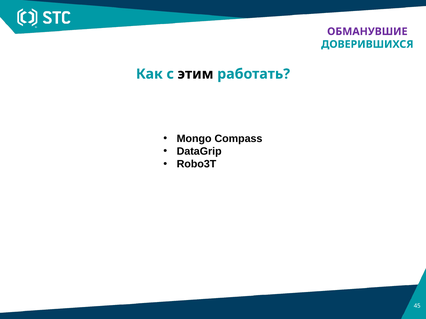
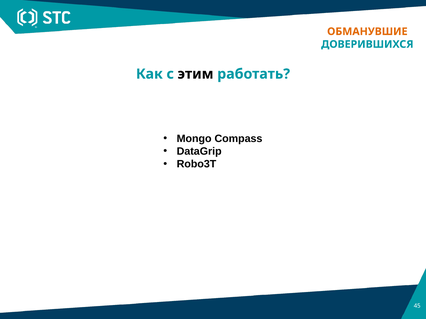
ОБМАНУВШИЕ colour: purple -> orange
